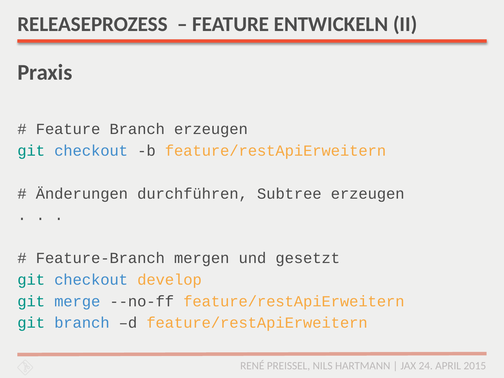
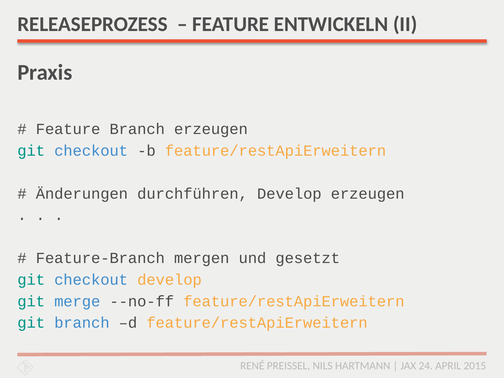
durchführen Subtree: Subtree -> Develop
